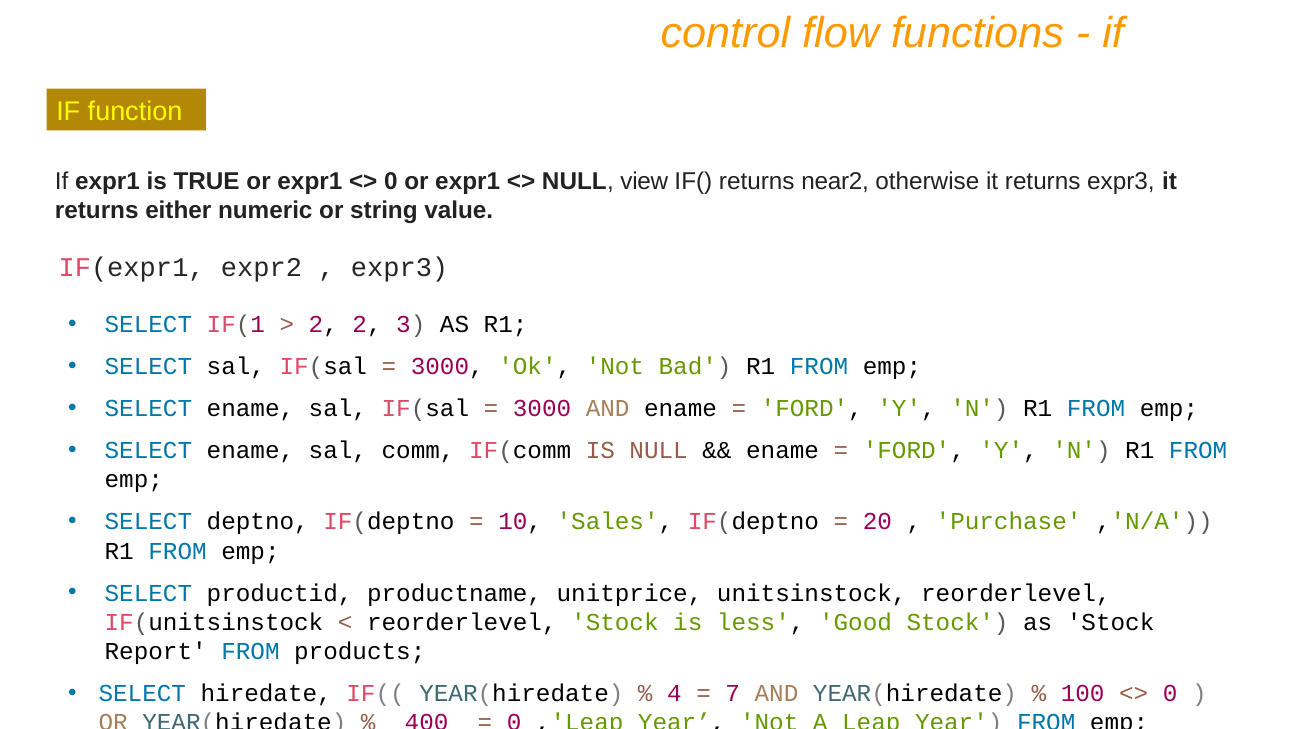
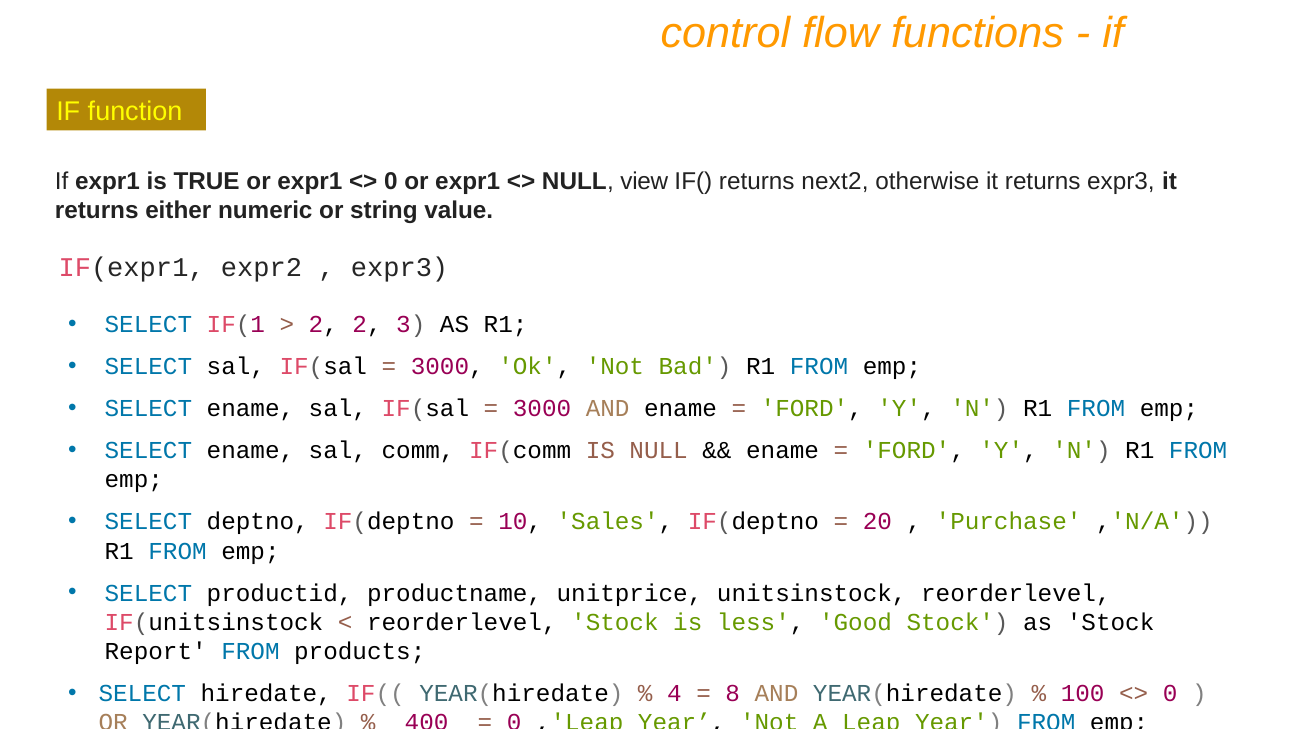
near2: near2 -> next2
7: 7 -> 8
